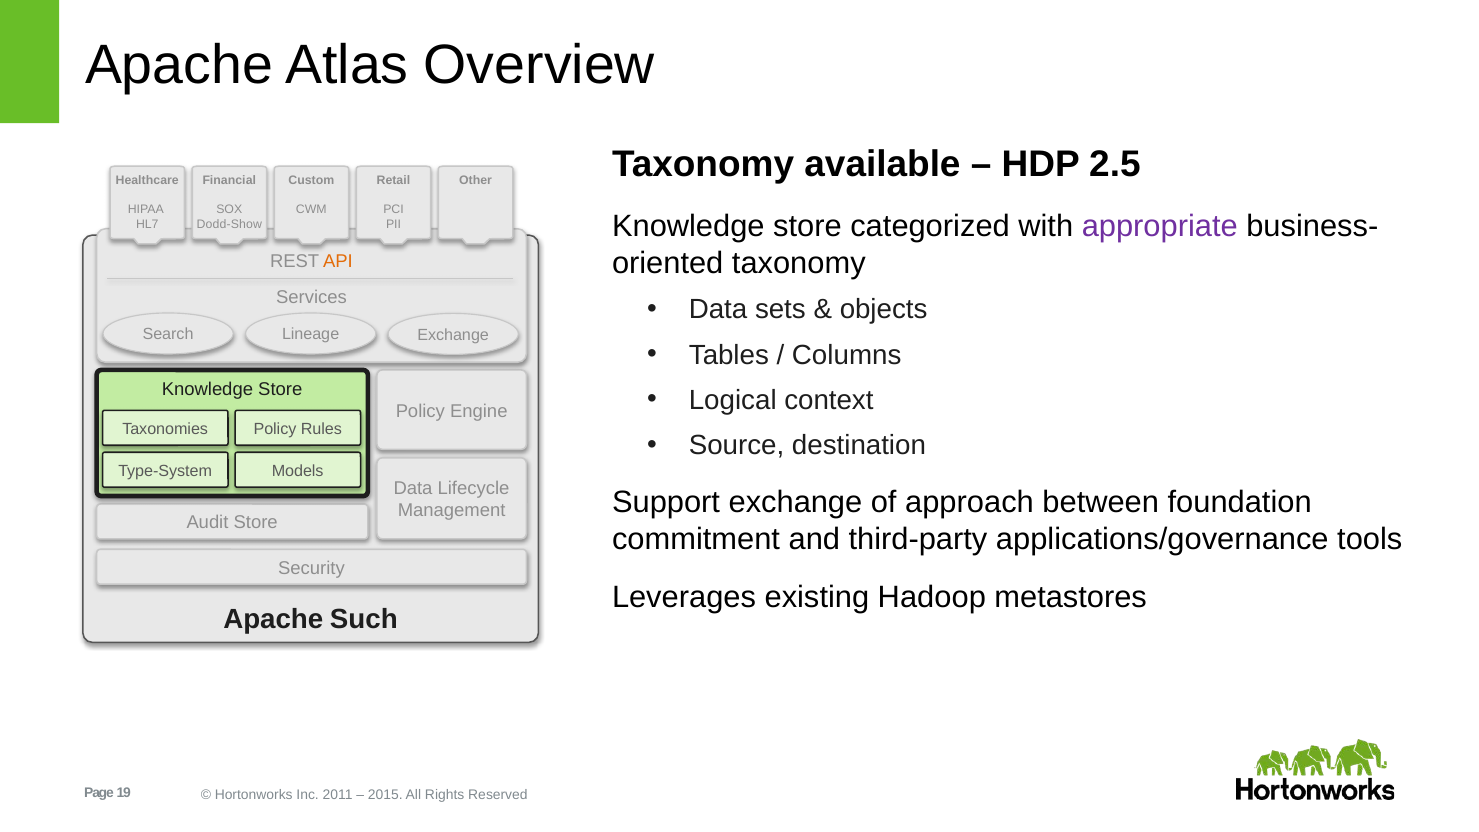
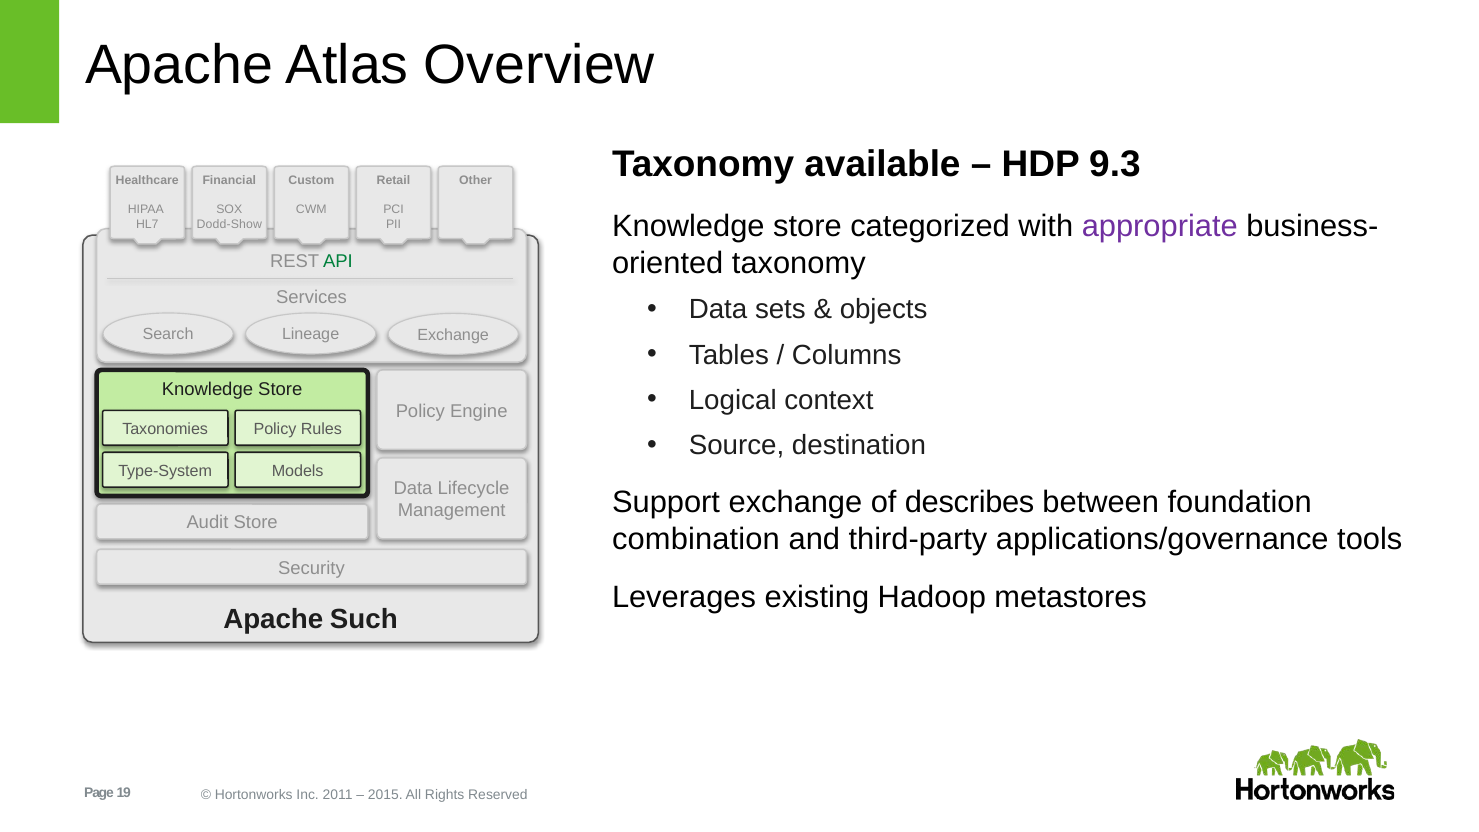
2.5: 2.5 -> 9.3
API colour: orange -> green
approach: approach -> describes
commitment: commitment -> combination
